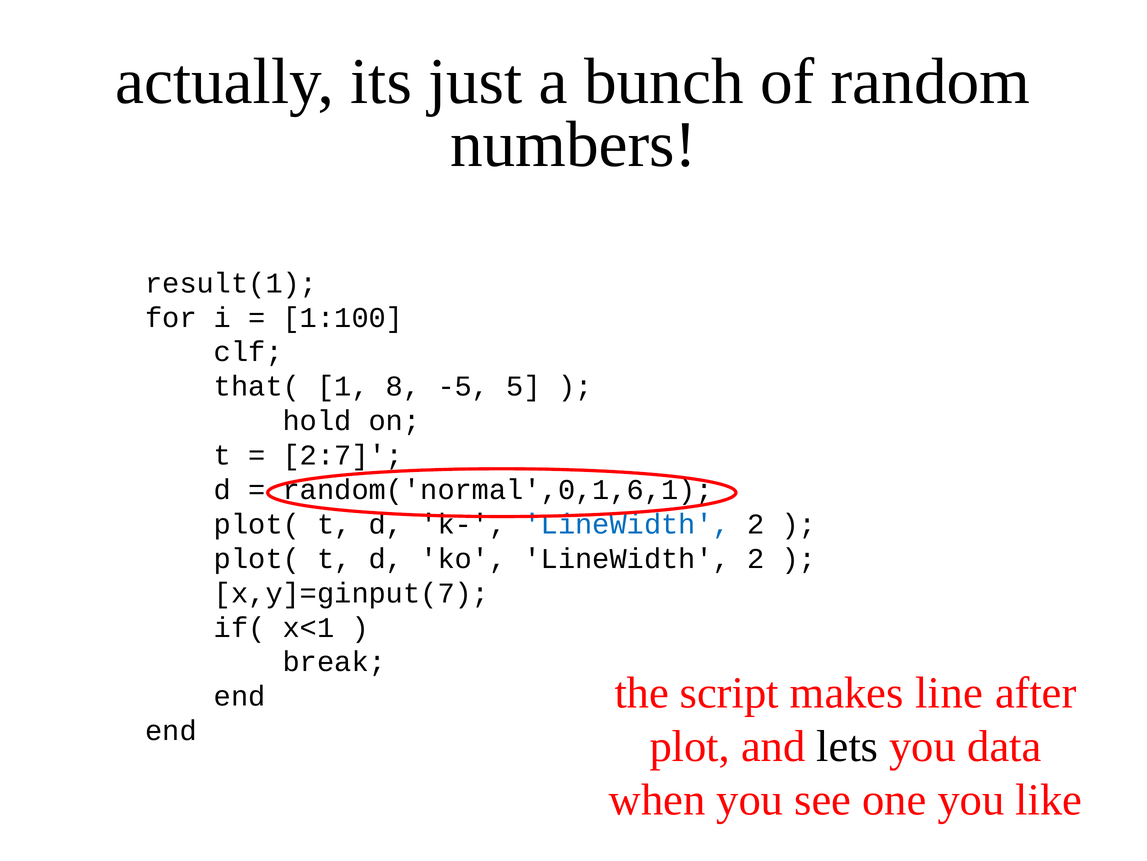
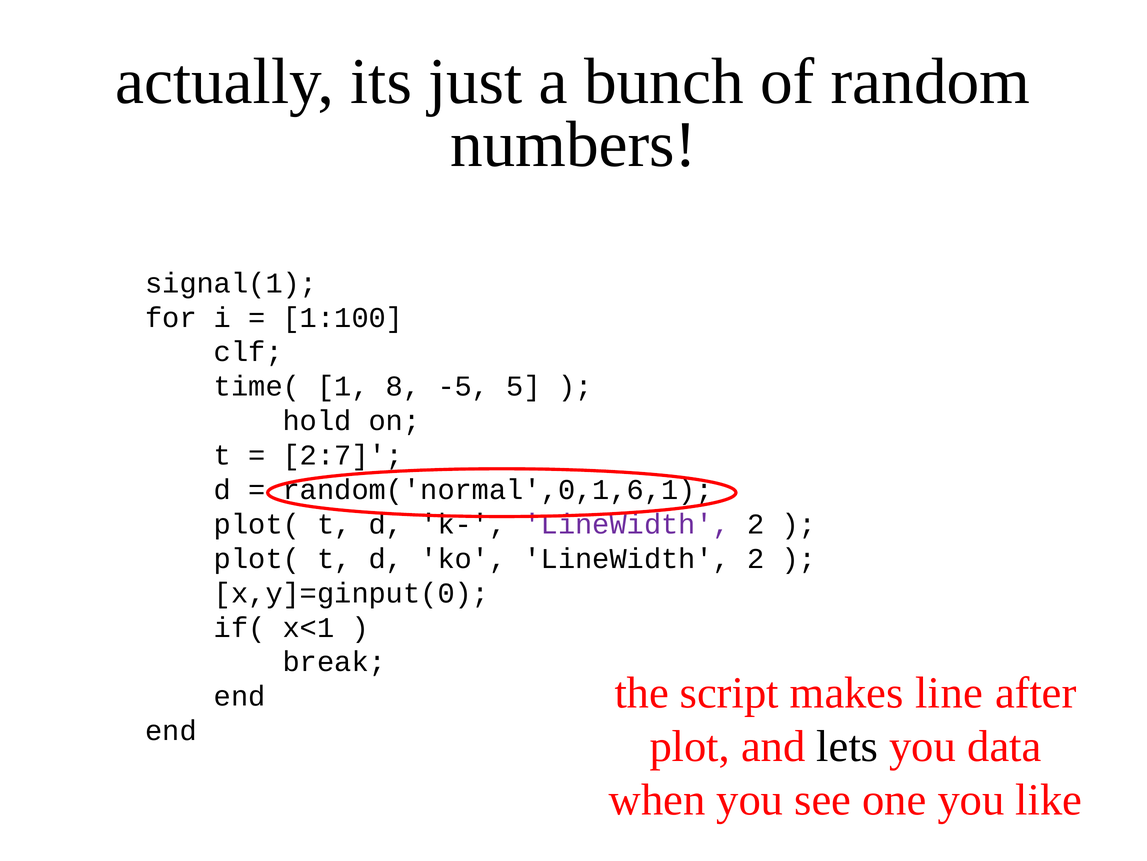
result(1: result(1 -> signal(1
that(: that( -> time(
LineWidth at (627, 524) colour: blue -> purple
x,y]=ginput(7: x,y]=ginput(7 -> x,y]=ginput(0
